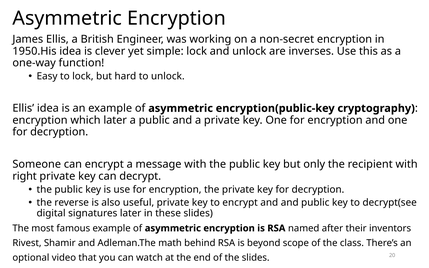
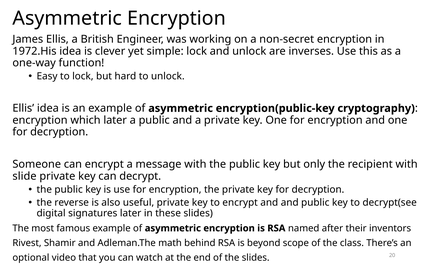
1950.His: 1950.His -> 1972.His
right: right -> slide
